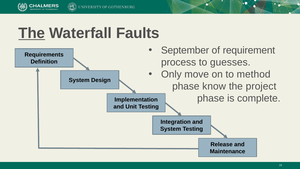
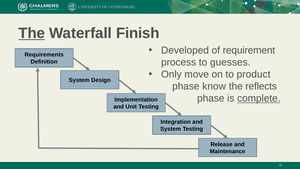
Faults: Faults -> Finish
September: September -> Developed
method: method -> product
project: project -> reflects
complete underline: none -> present
